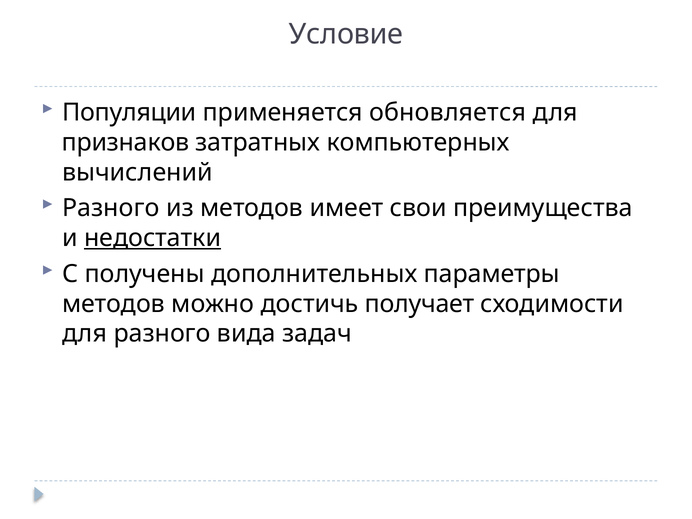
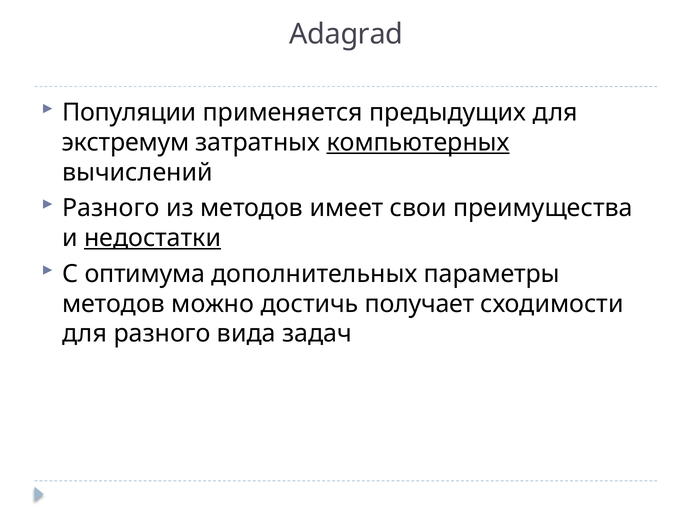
Условие: Условие -> Adagrad
обновляется: обновляется -> предыдущих
признаков: признаков -> экстремум
компьютерных underline: none -> present
получены: получены -> оптимума
